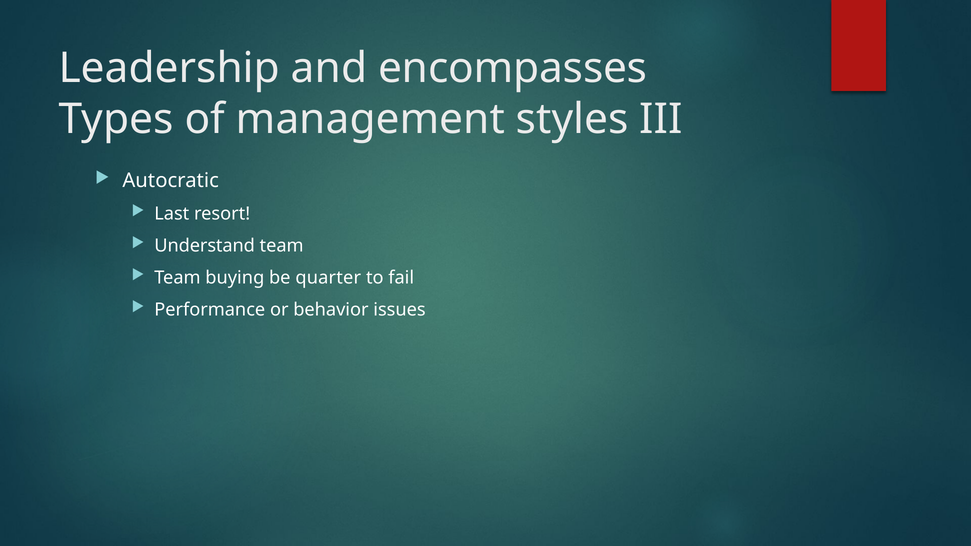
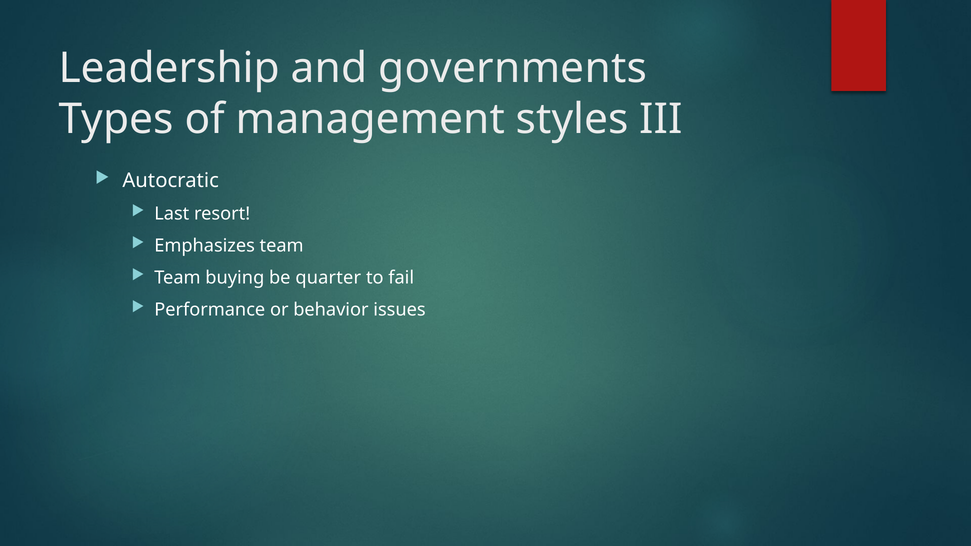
encompasses: encompasses -> governments
Understand: Understand -> Emphasizes
